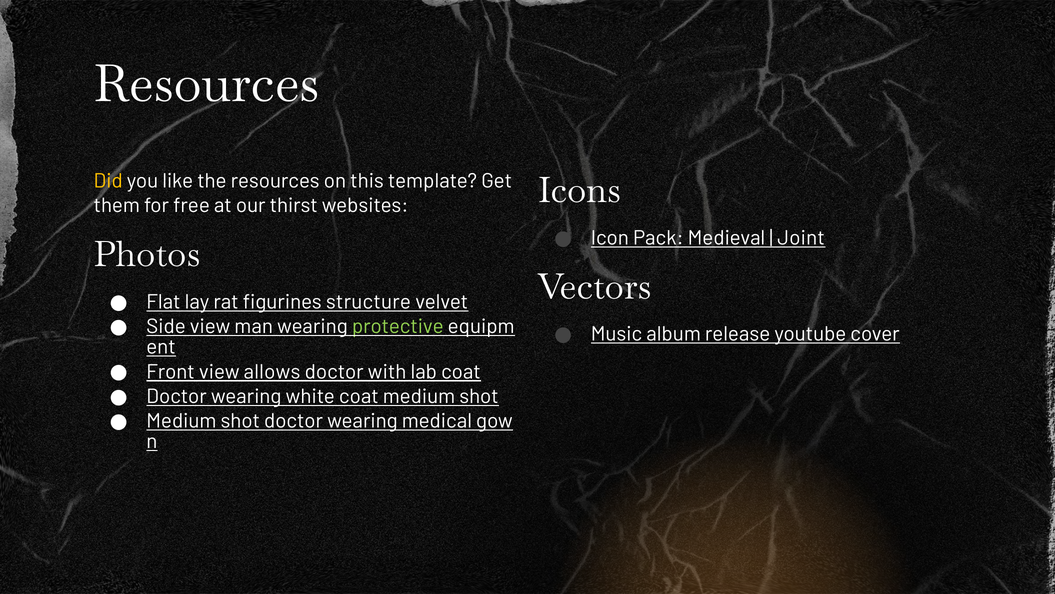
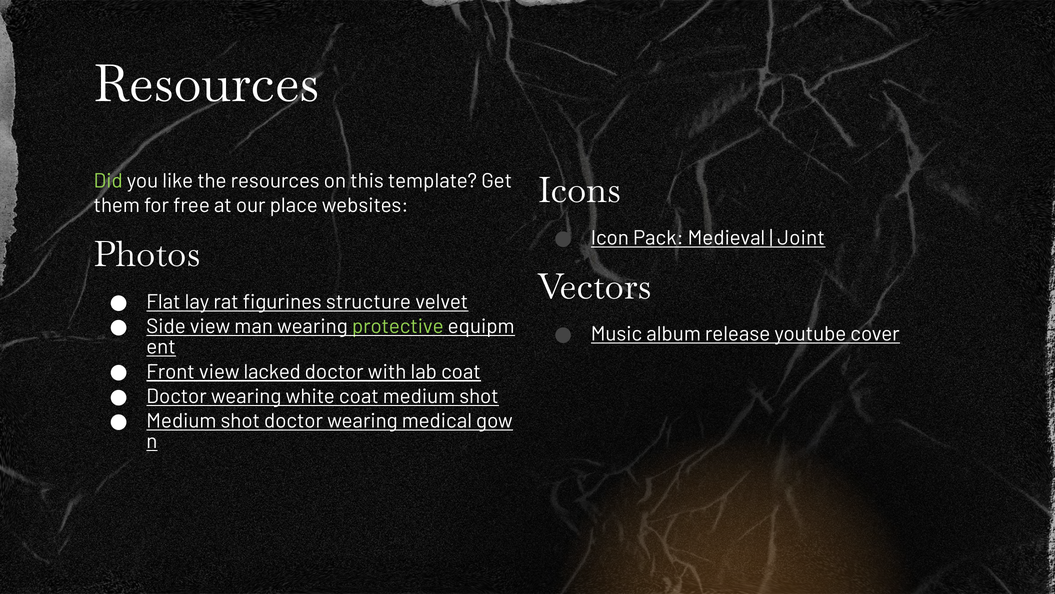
Did colour: yellow -> light green
thirst: thirst -> place
allows: allows -> lacked
